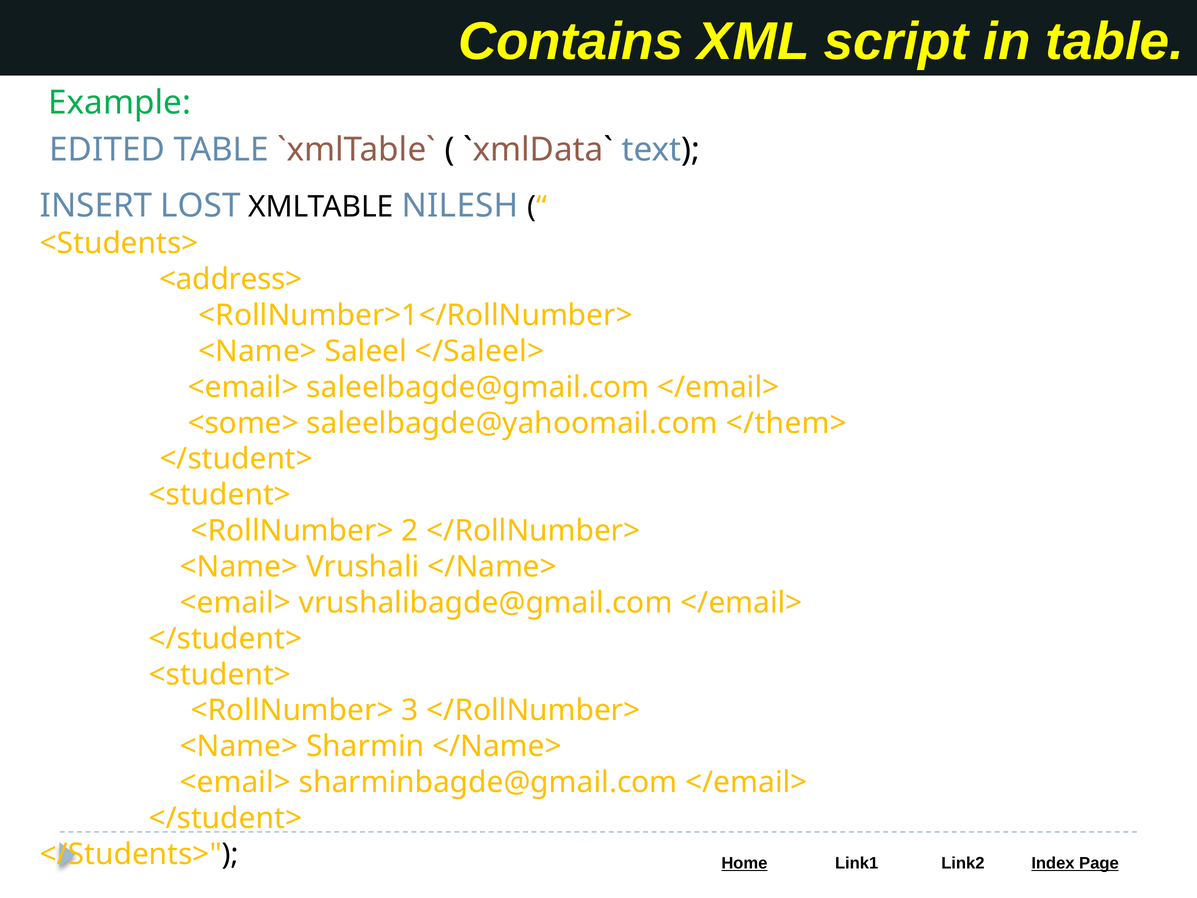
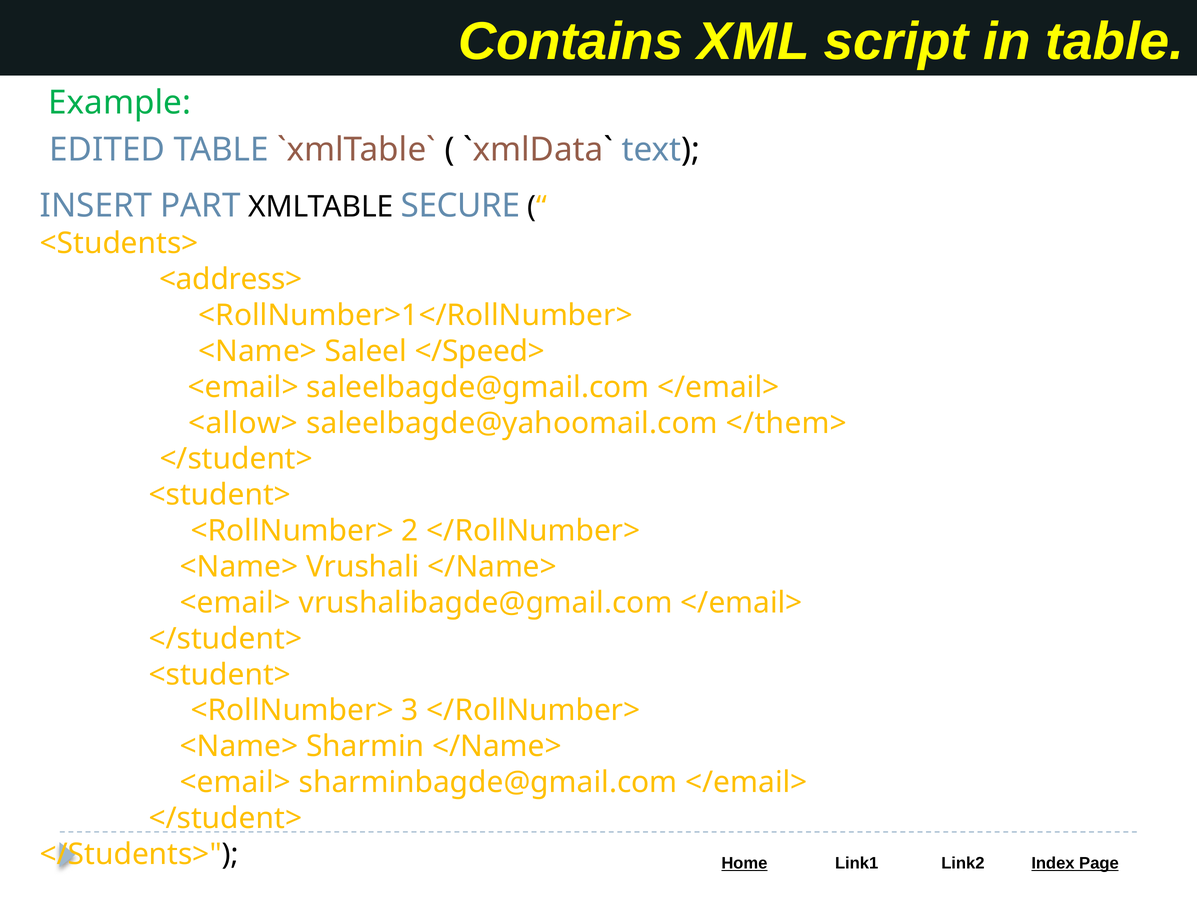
LOST: LOST -> PART
NILESH: NILESH -> SECURE
</Saleel>: </Saleel> -> </Speed>
<some>: <some> -> <allow>
